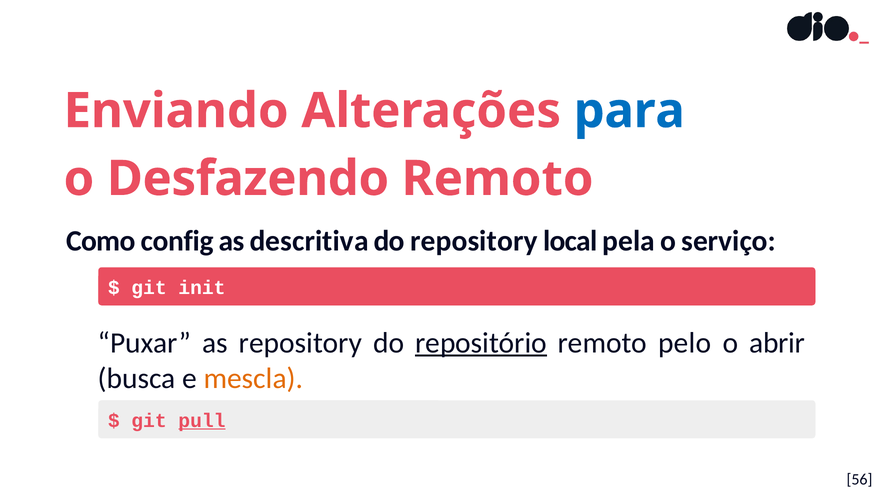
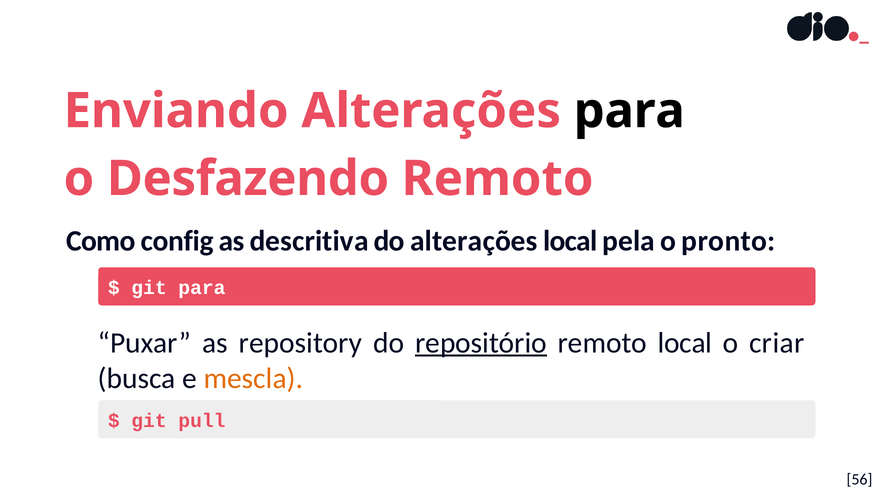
para at (629, 111) colour: blue -> black
do repository: repository -> alterações
serviço: serviço -> pronto
git init: init -> para
remoto pelo: pelo -> local
abrir: abrir -> criar
pull underline: present -> none
